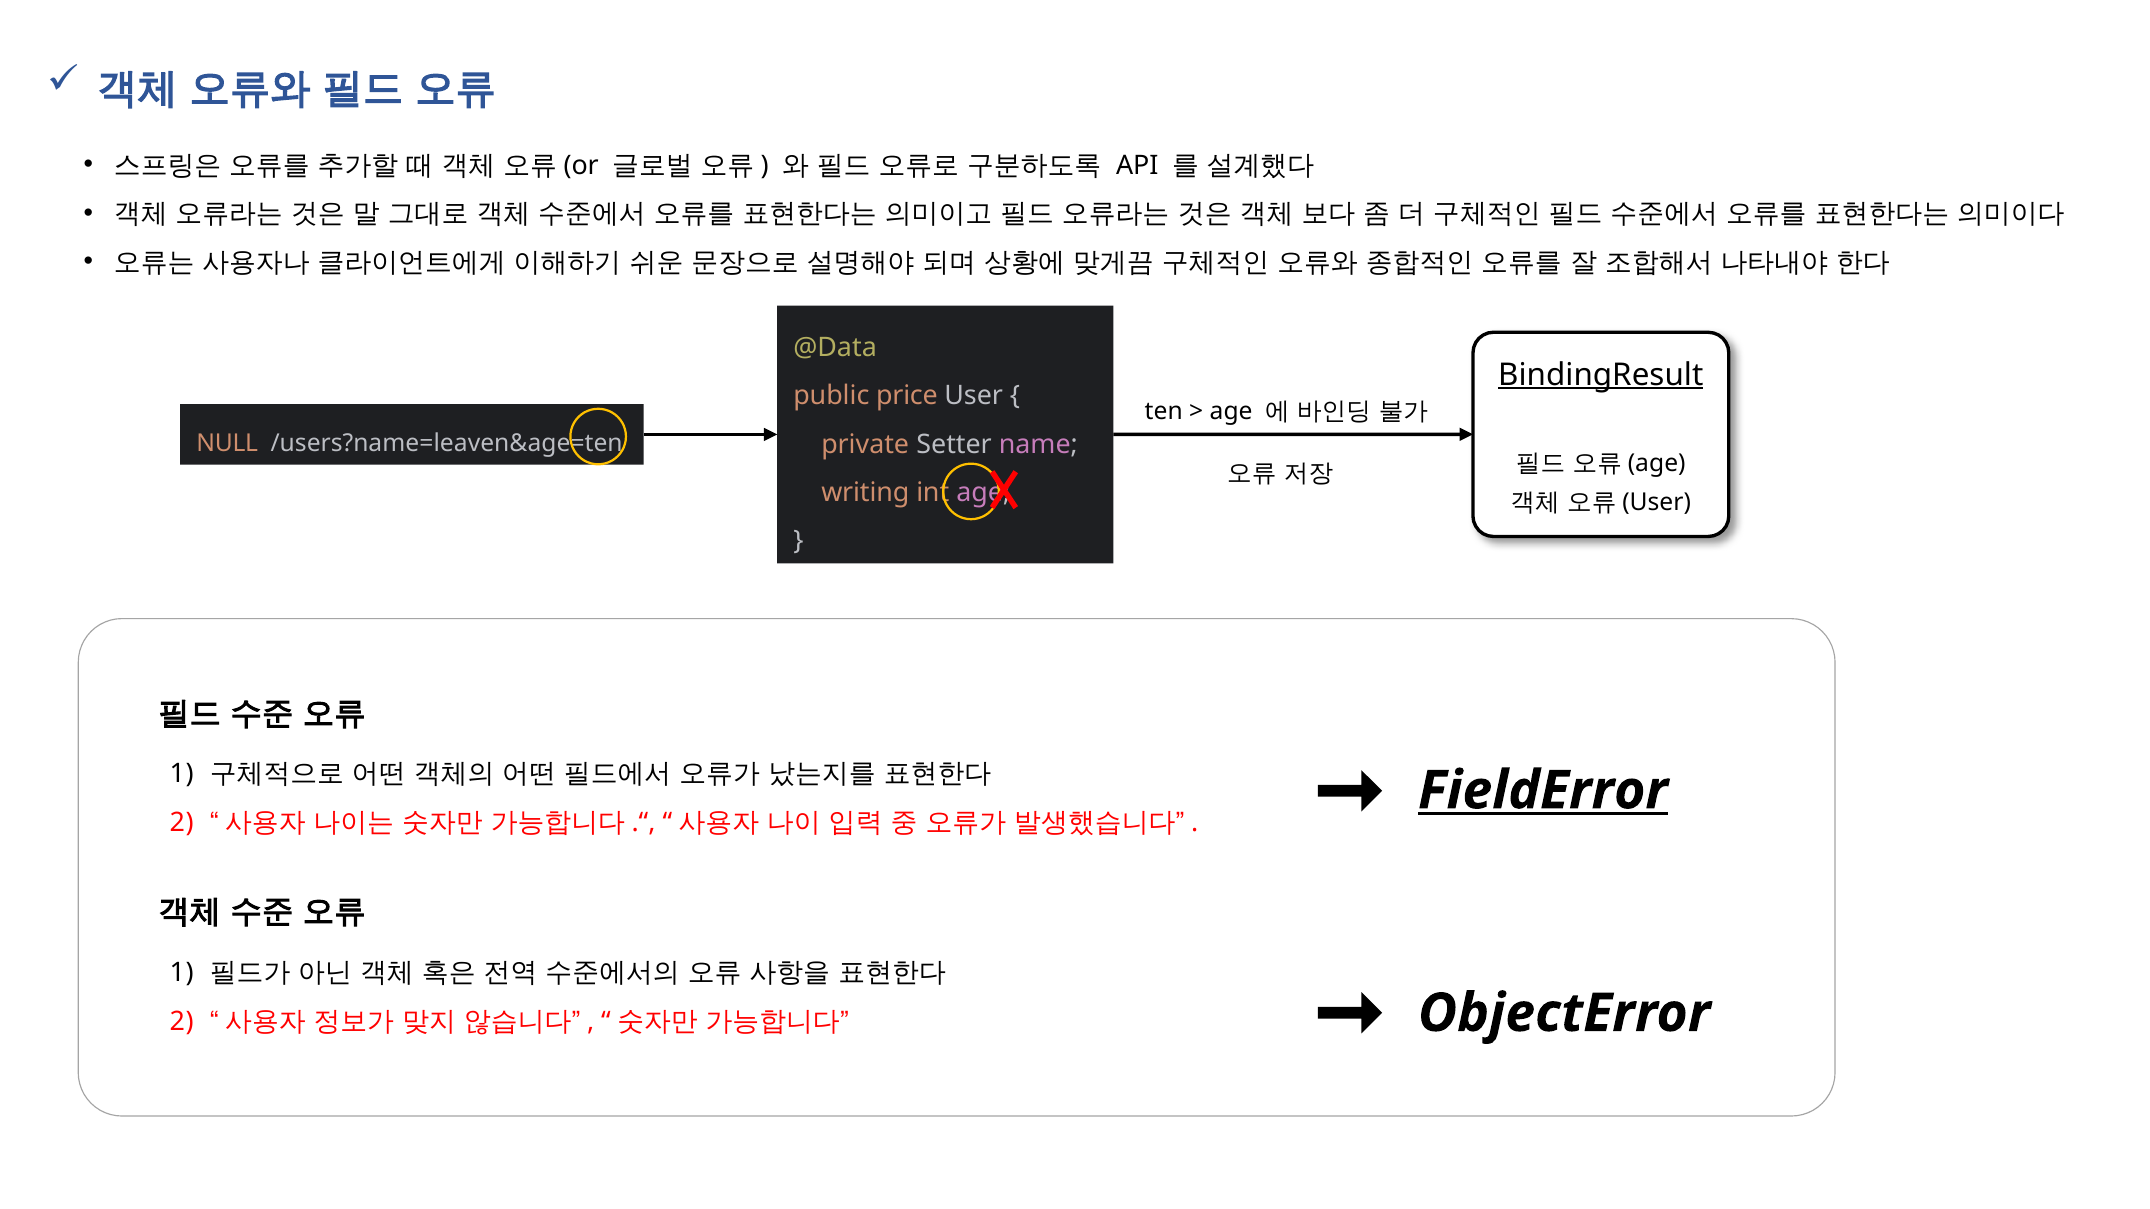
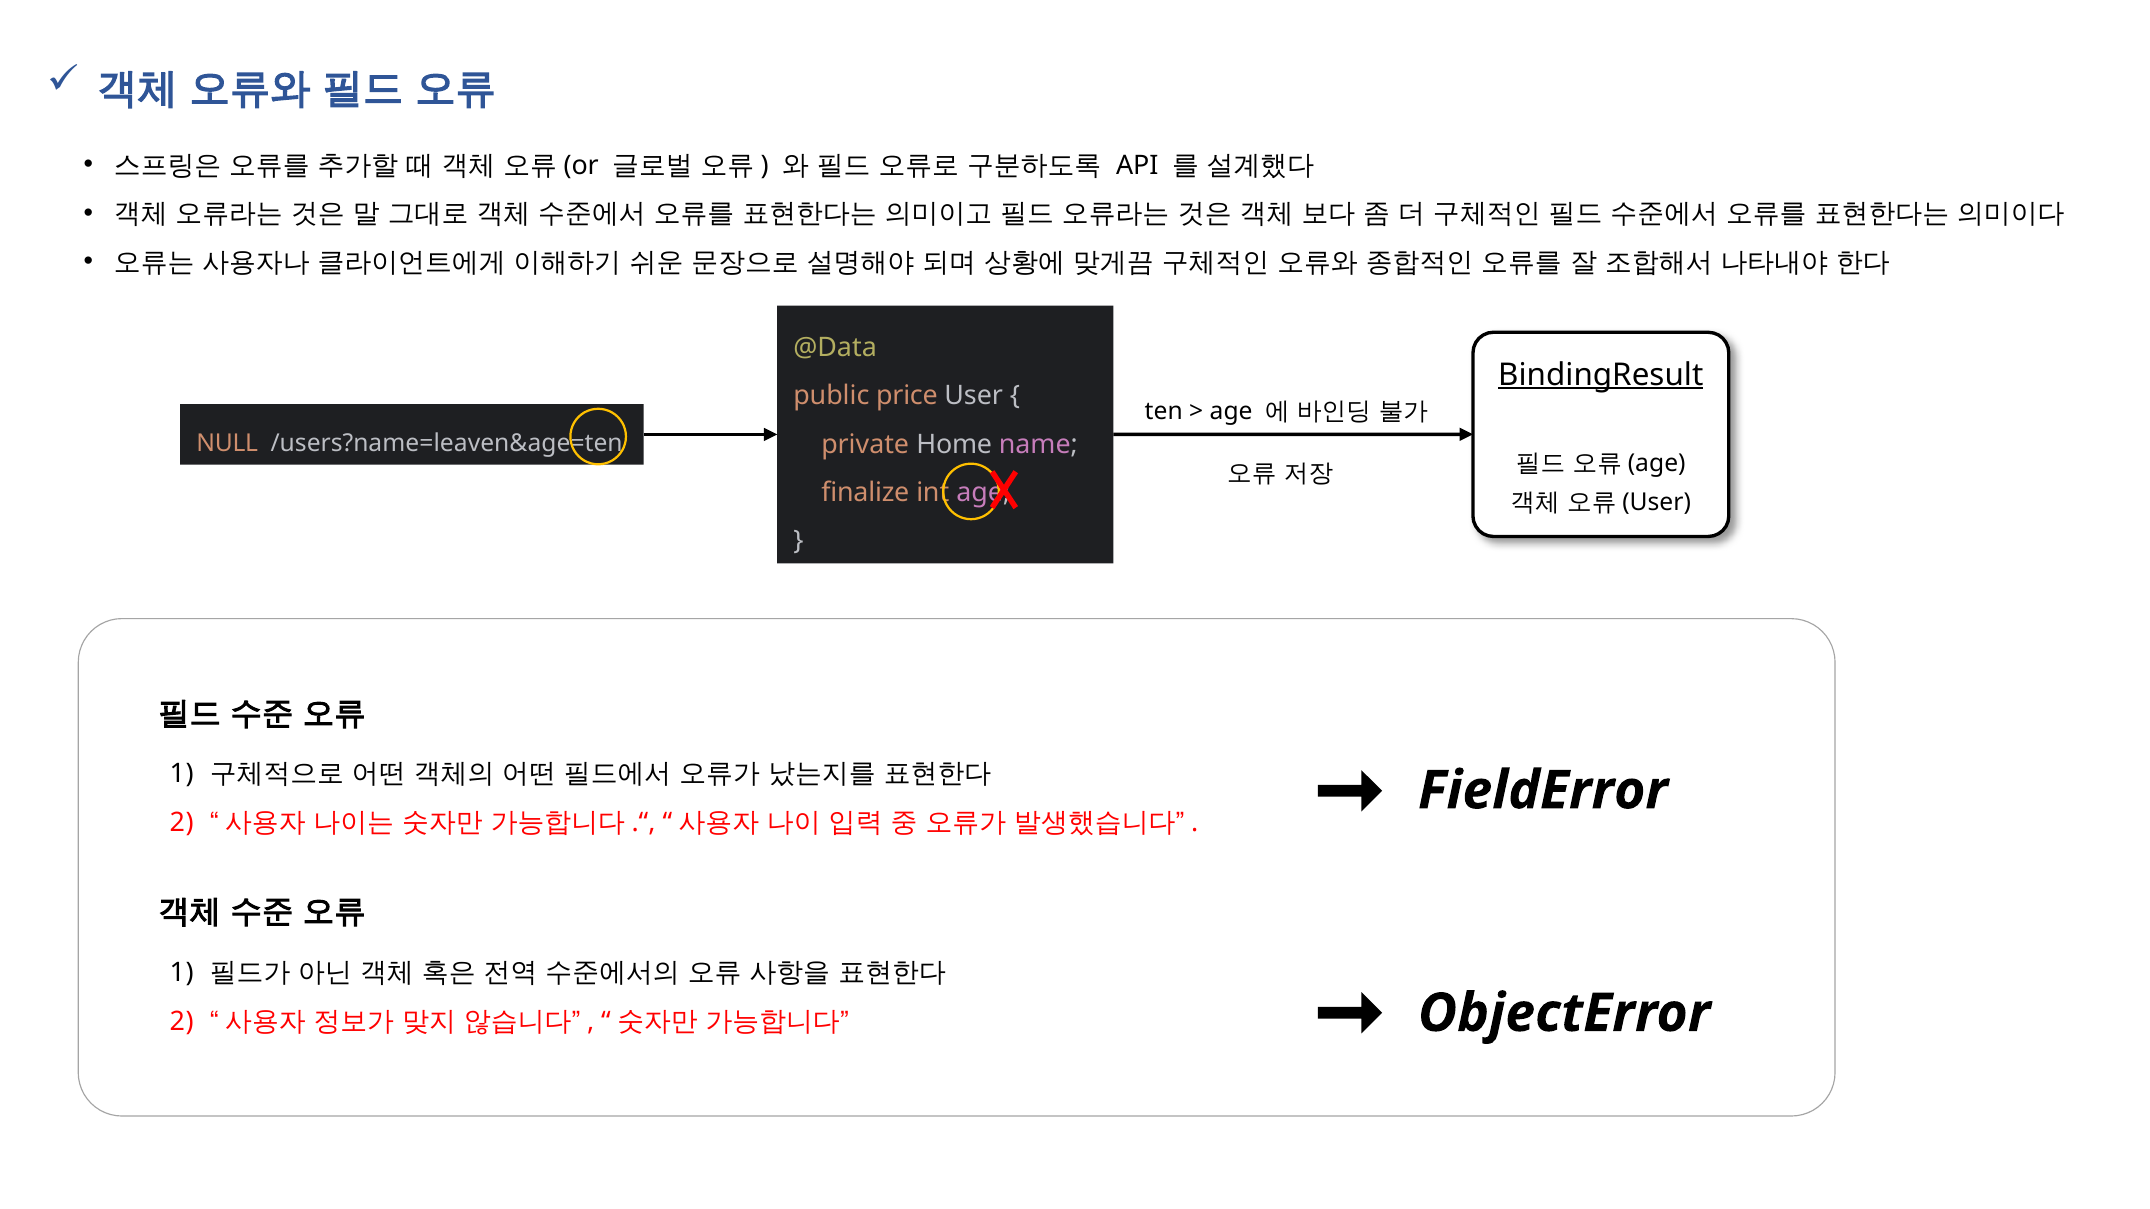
Setter: Setter -> Home
writing: writing -> finalize
FieldError underline: present -> none
